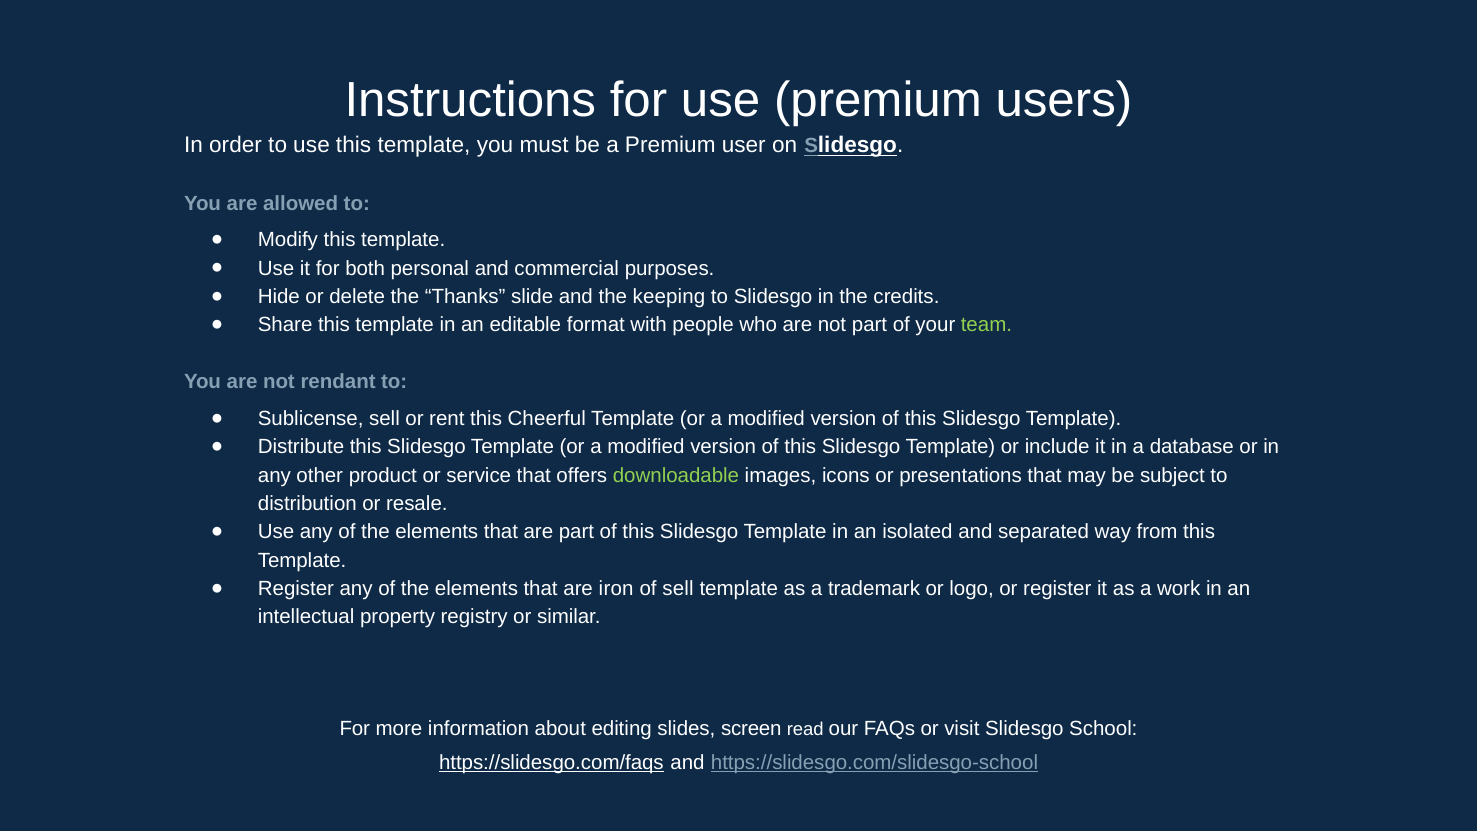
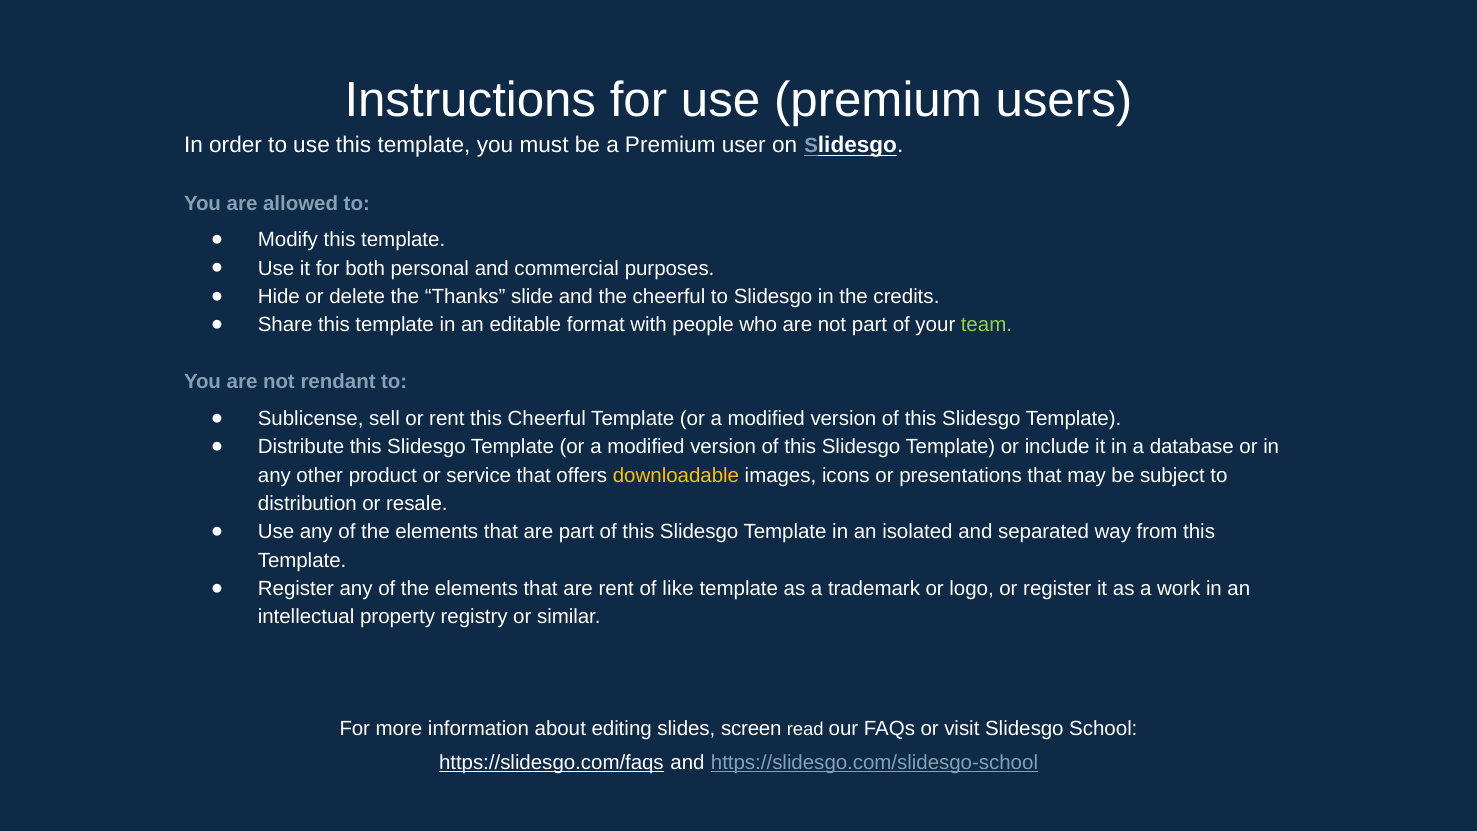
the keeping: keeping -> cheerful
downloadable colour: light green -> yellow
are iron: iron -> rent
of sell: sell -> like
